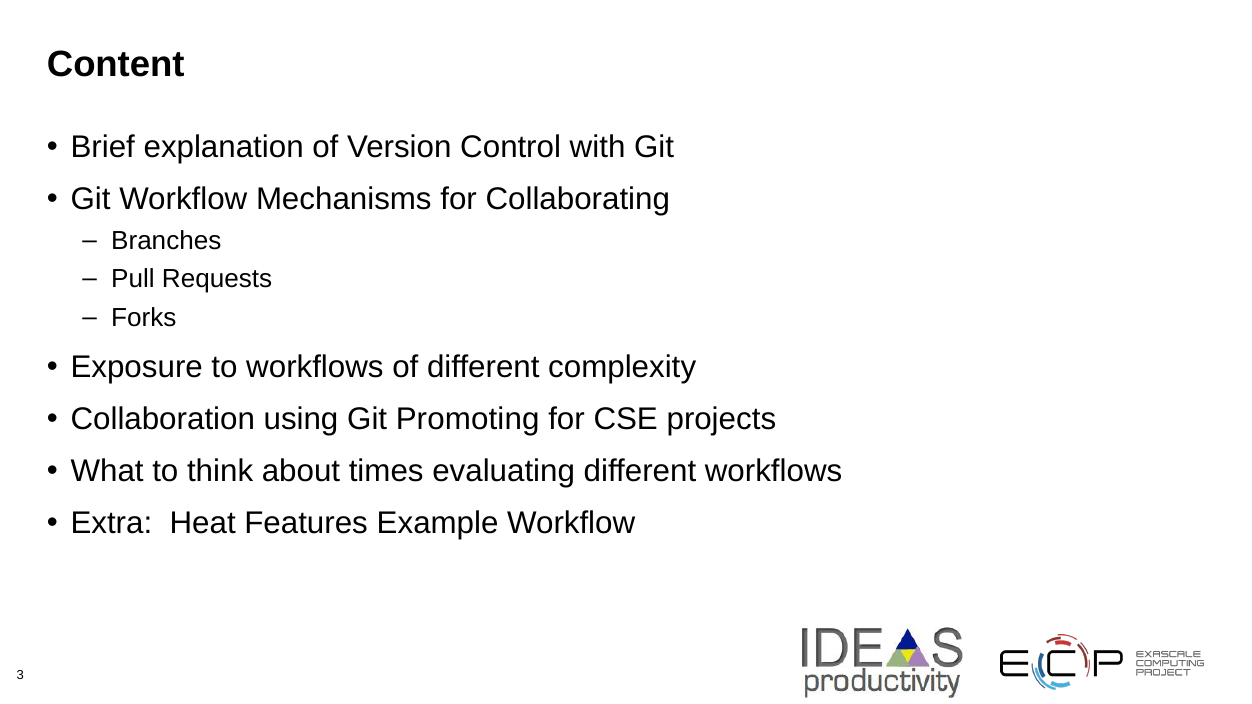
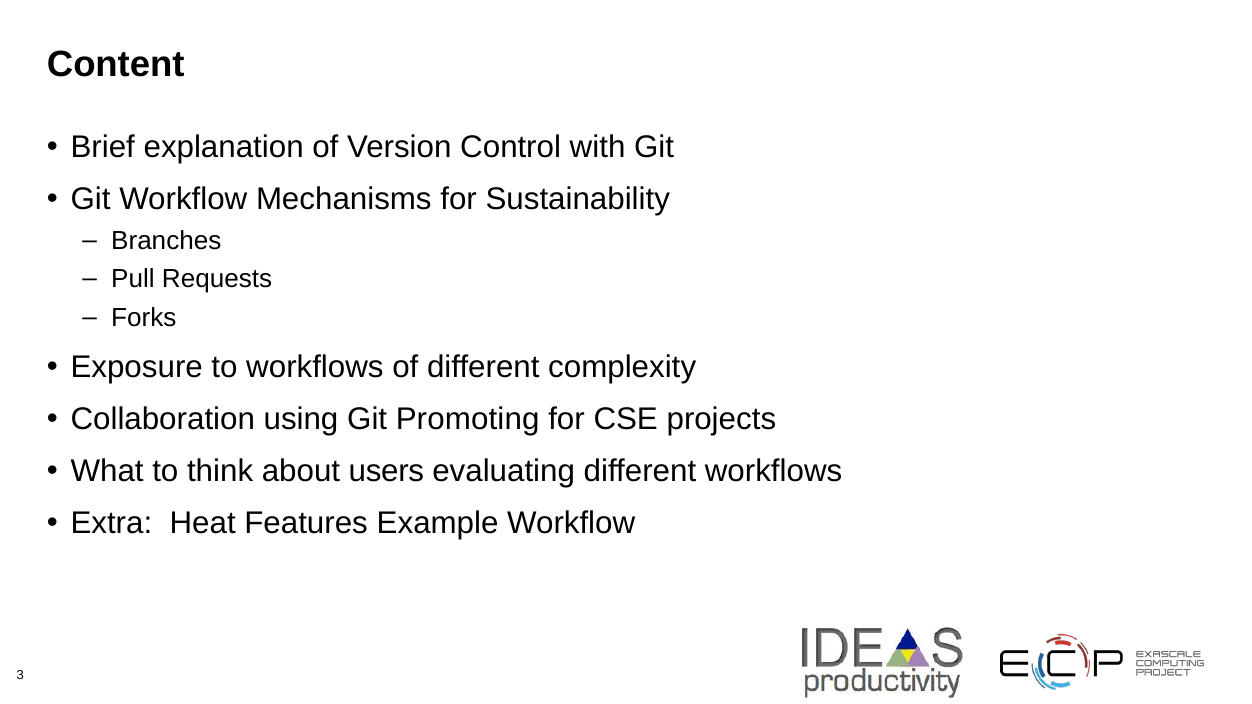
Collaborating: Collaborating -> Sustainability
times: times -> users
